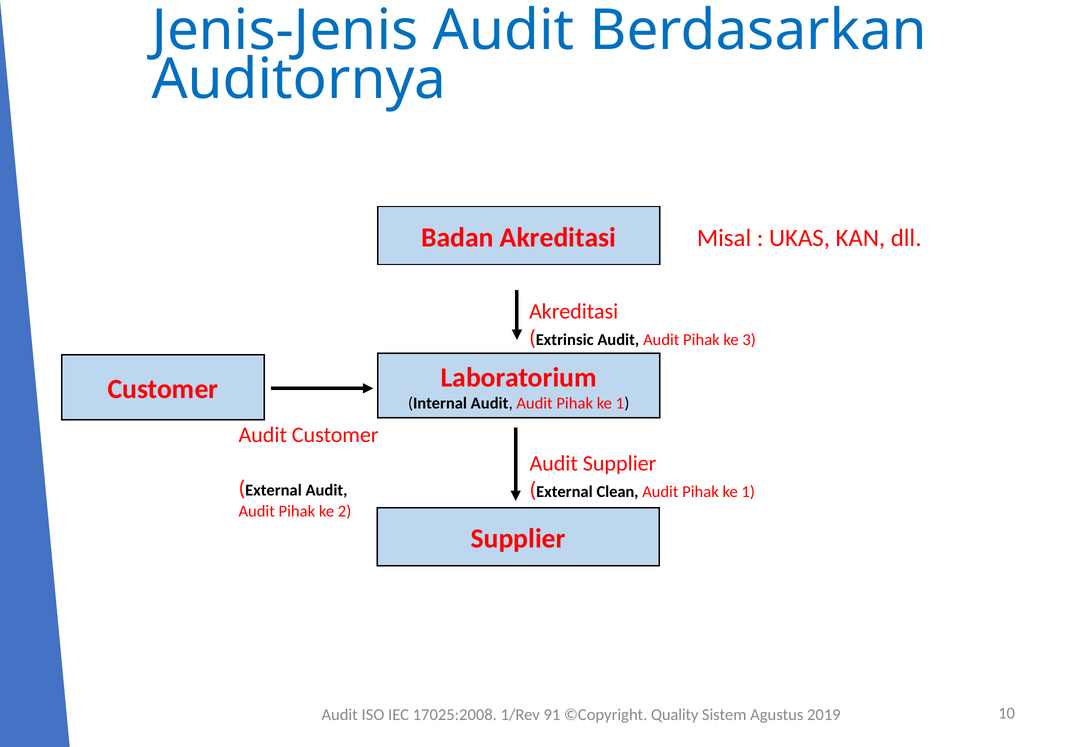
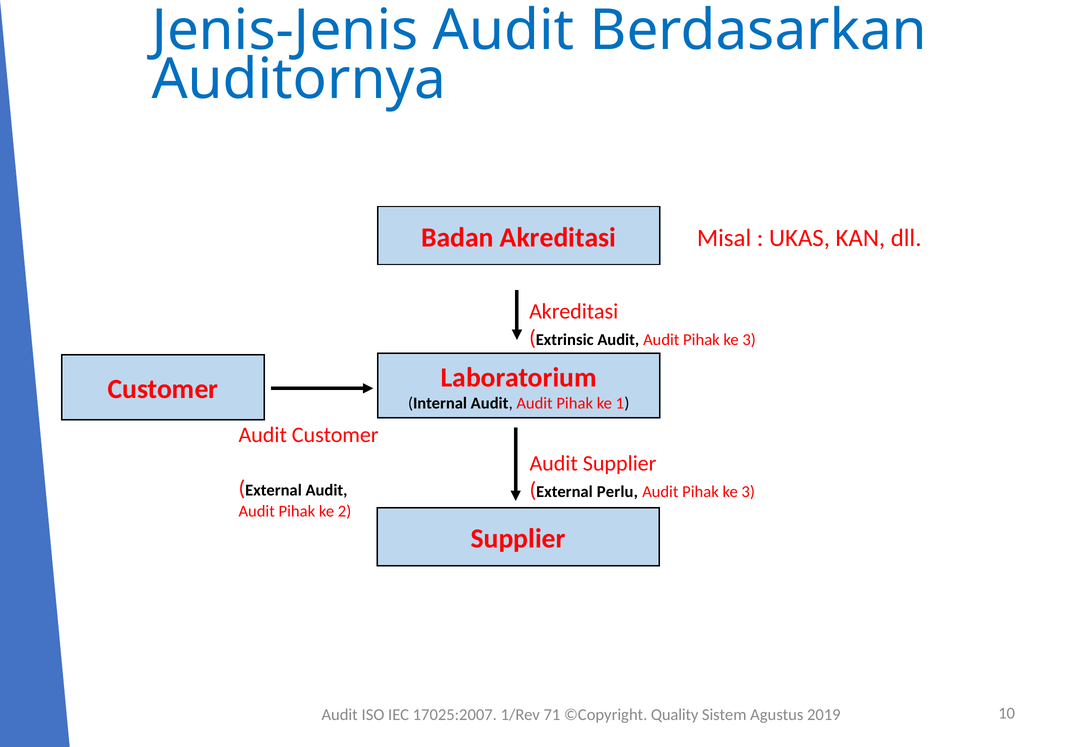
Clean: Clean -> Perlu
1 at (748, 492): 1 -> 3
17025:2008: 17025:2008 -> 17025:2007
91: 91 -> 71
